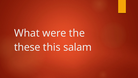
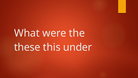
salam: salam -> under
